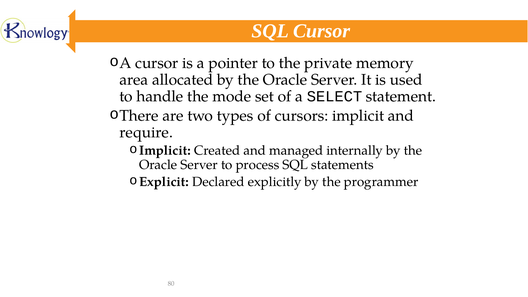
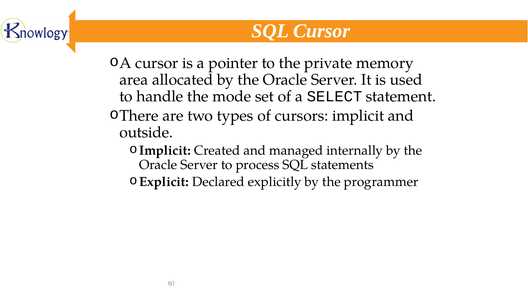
require: require -> outside
